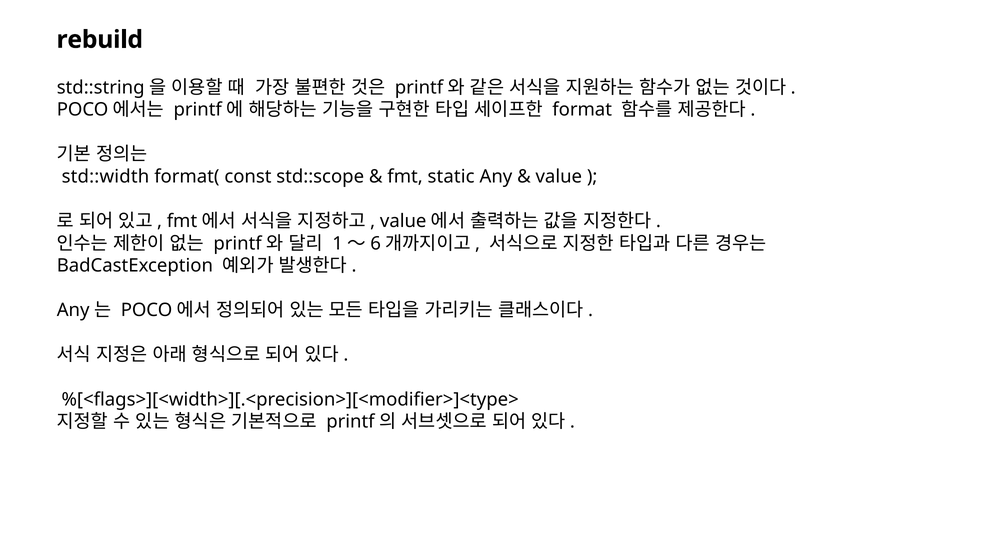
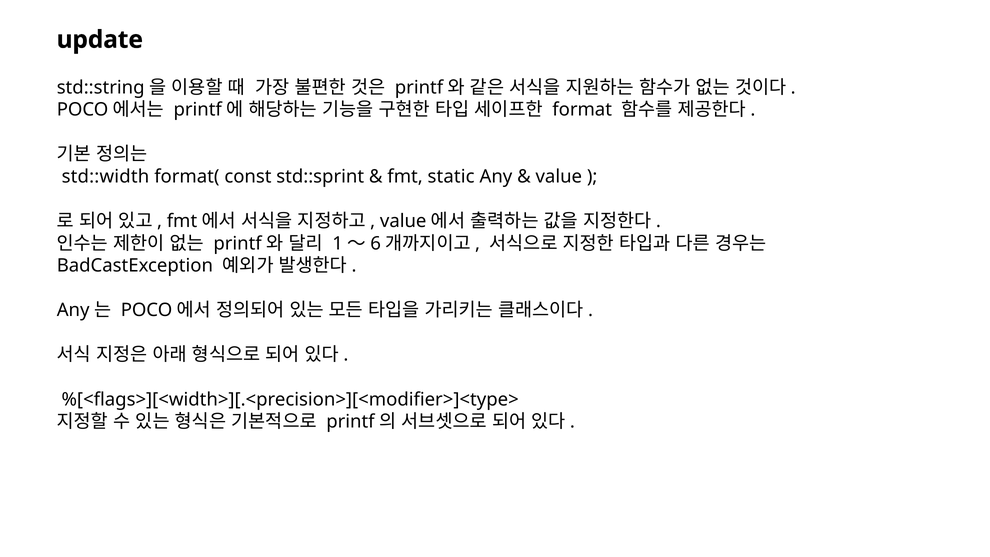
rebuild: rebuild -> update
std::scope: std::scope -> std::sprint
